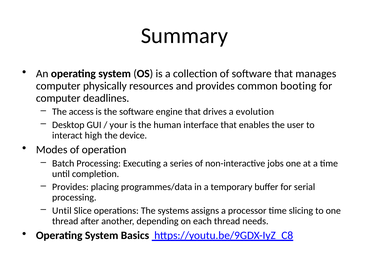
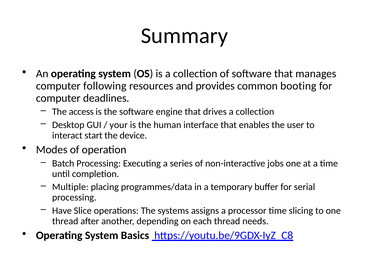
physically: physically -> following
drives a evolution: evolution -> collection
high: high -> start
Provides at (70, 188): Provides -> Multiple
Until at (62, 211): Until -> Have
